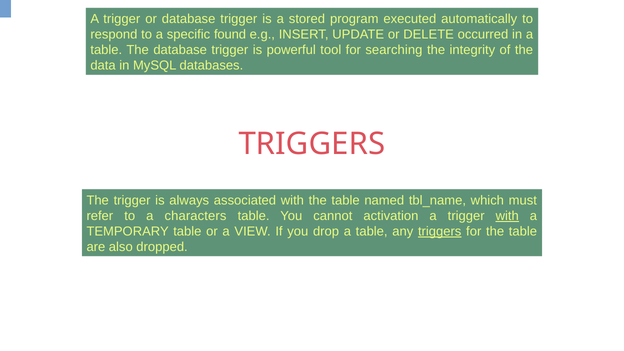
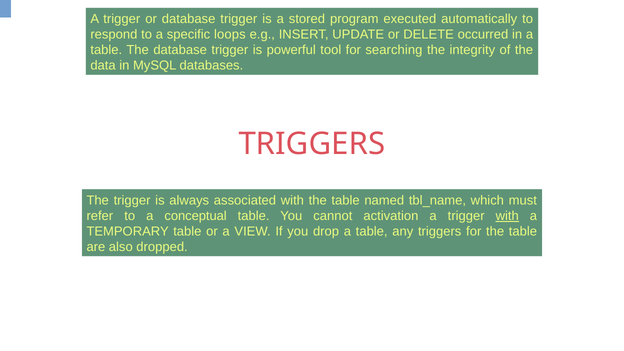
found: found -> loops
characters: characters -> conceptual
triggers at (440, 231) underline: present -> none
